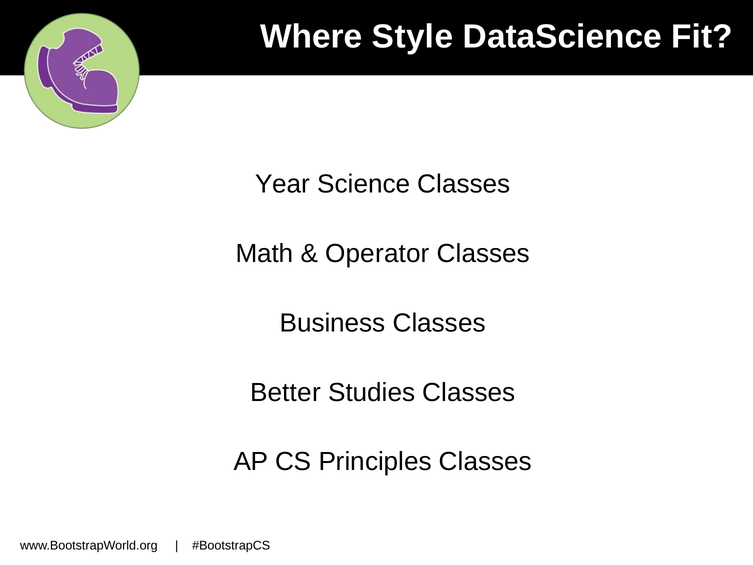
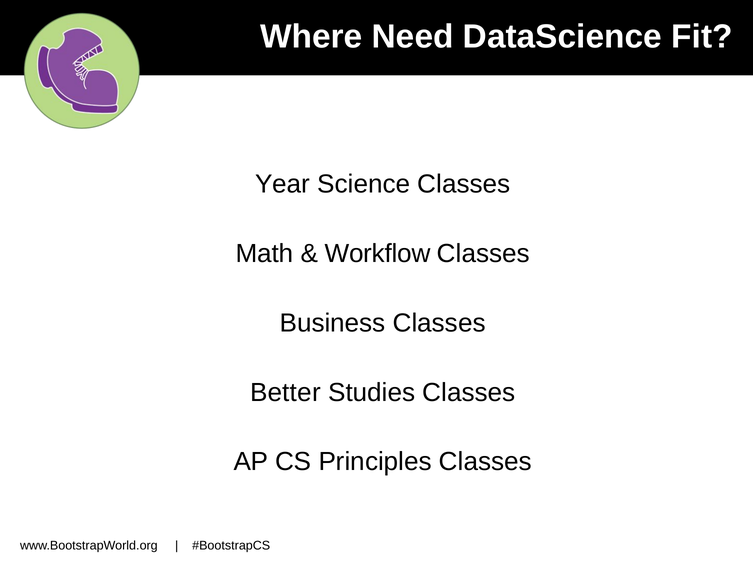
Style: Style -> Need
Operator: Operator -> Workflow
